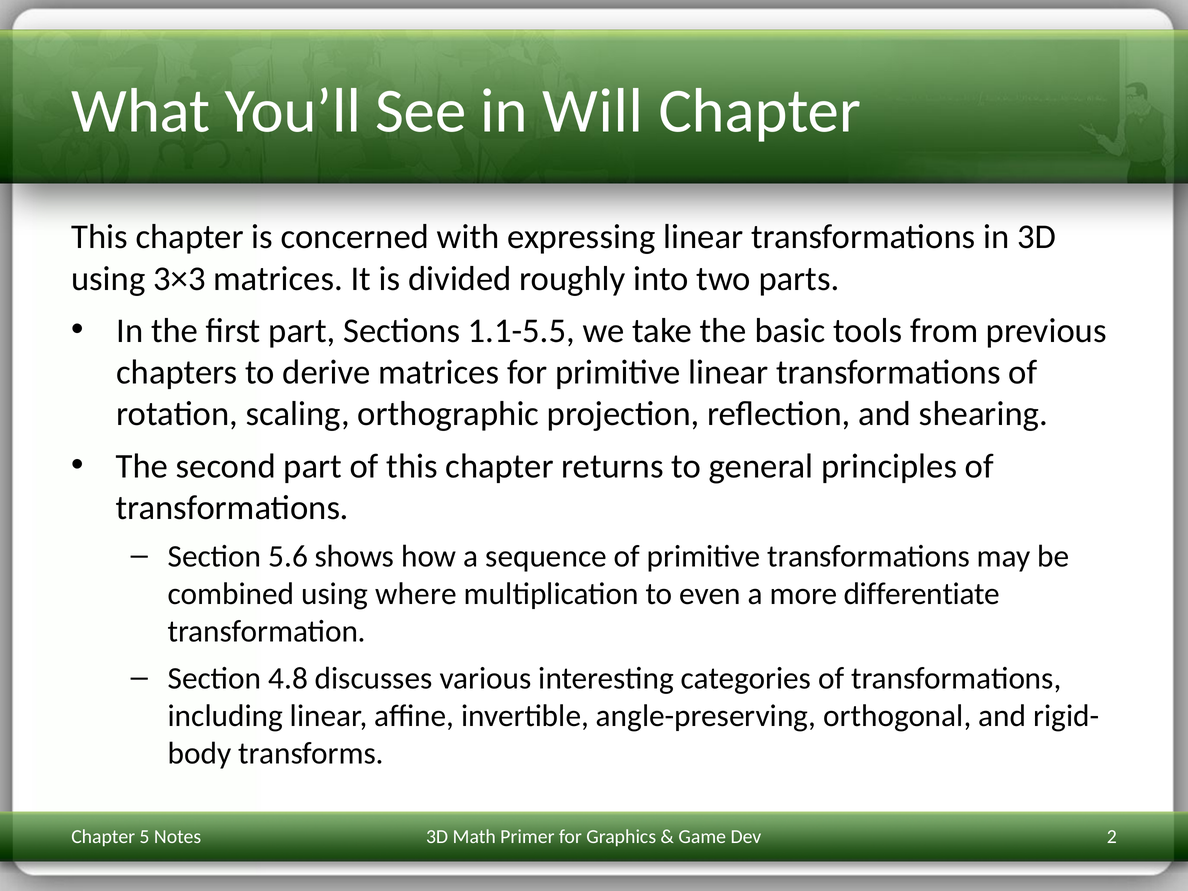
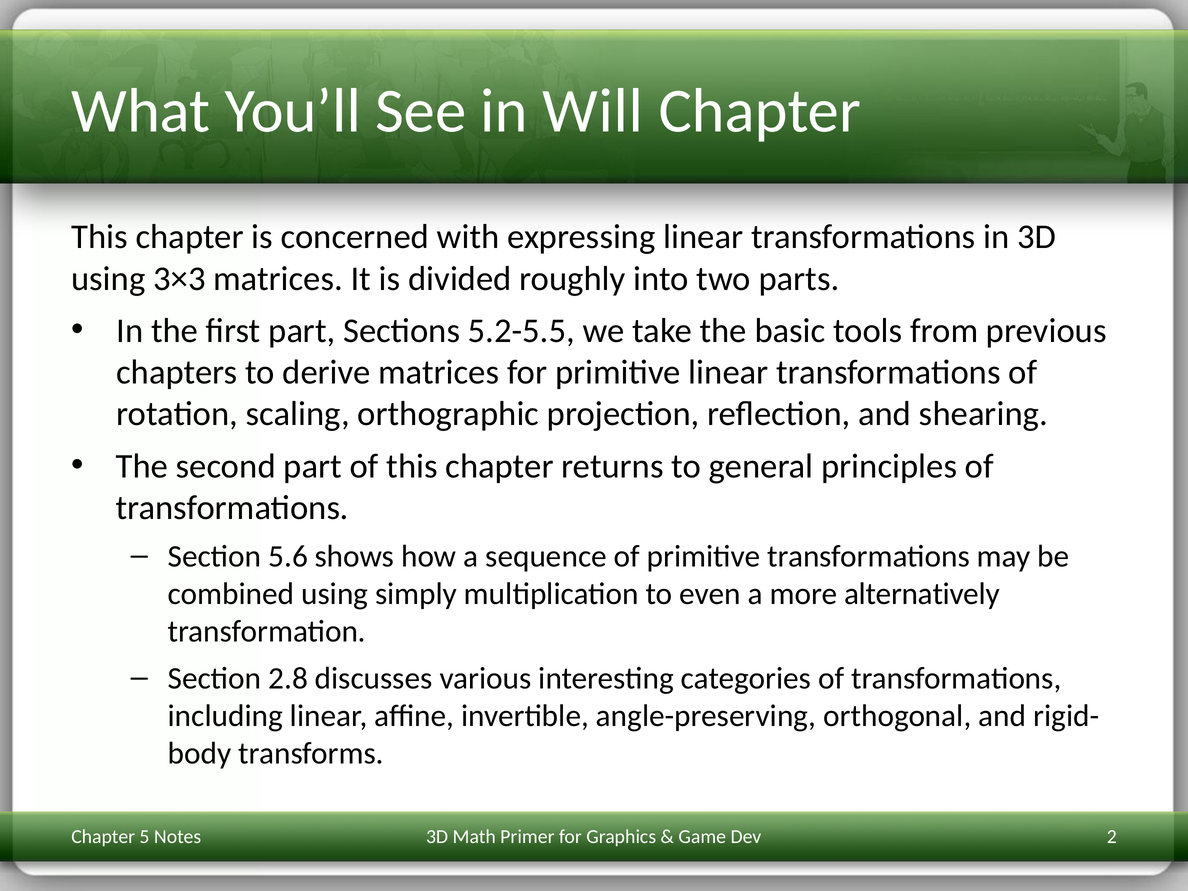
1.1-5.5: 1.1-5.5 -> 5.2-5.5
where: where -> simply
differentiate: differentiate -> alternatively
4.8: 4.8 -> 2.8
